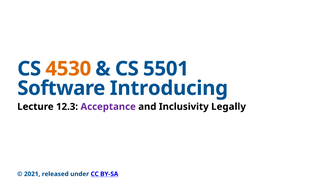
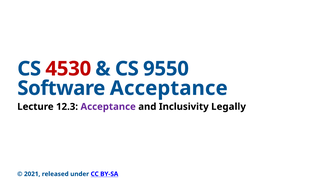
4530 colour: orange -> red
5501: 5501 -> 9550
Software Introducing: Introducing -> Acceptance
